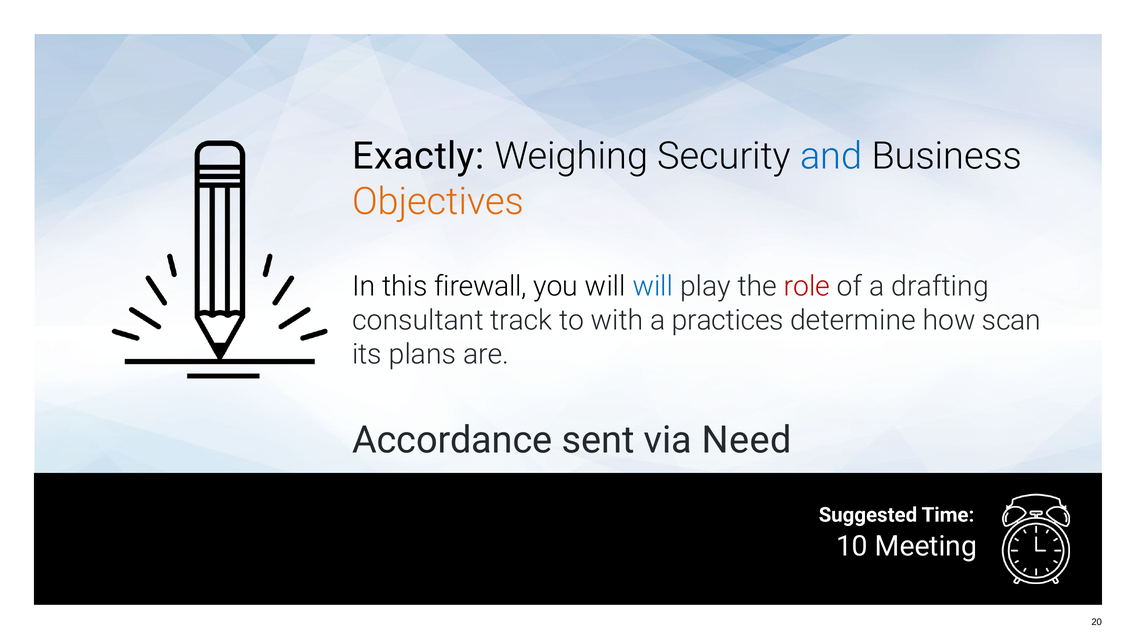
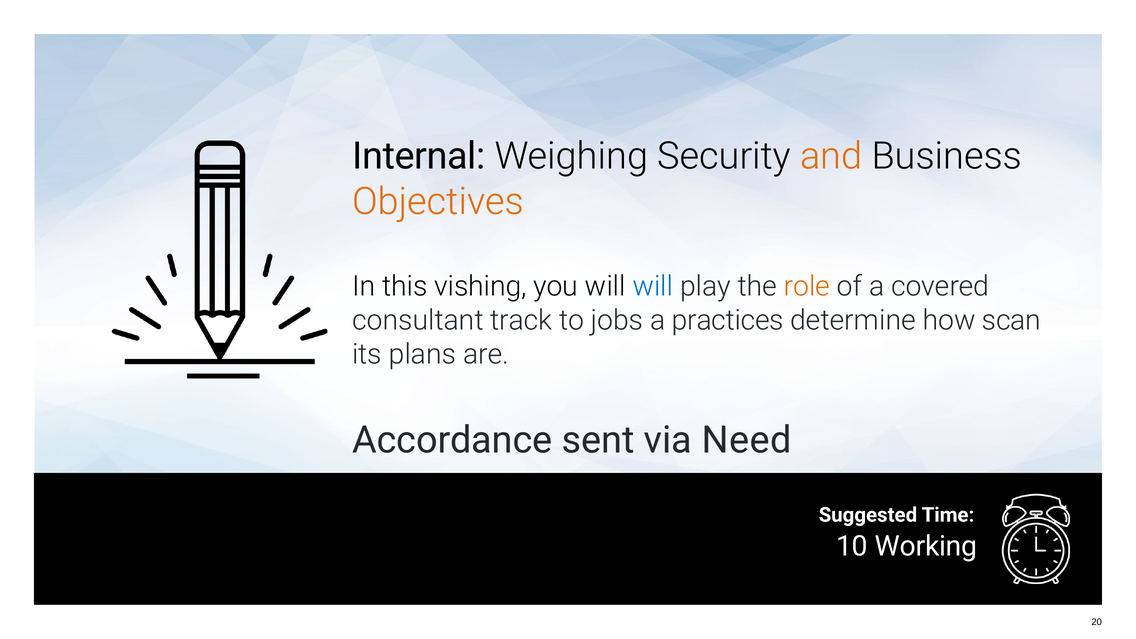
Exactly: Exactly -> Internal
and colour: blue -> orange
firewall: firewall -> vishing
role colour: red -> orange
drafting: drafting -> covered
with: with -> jobs
Meeting: Meeting -> Working
